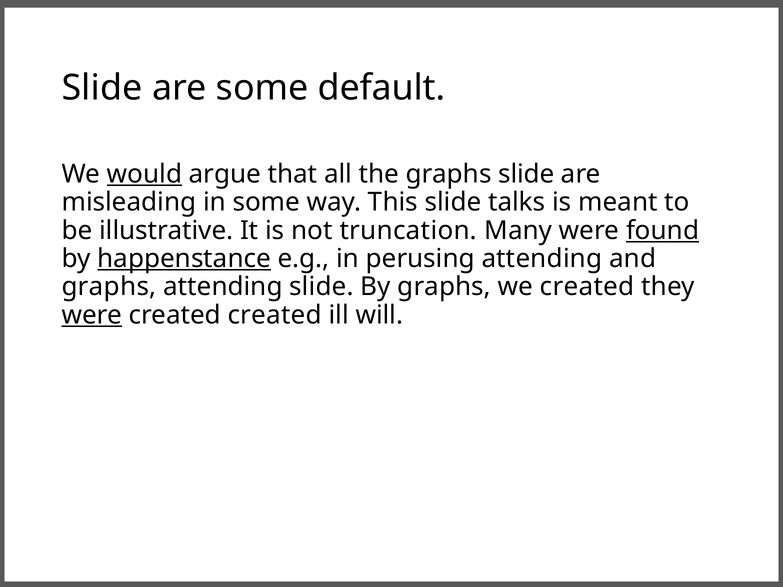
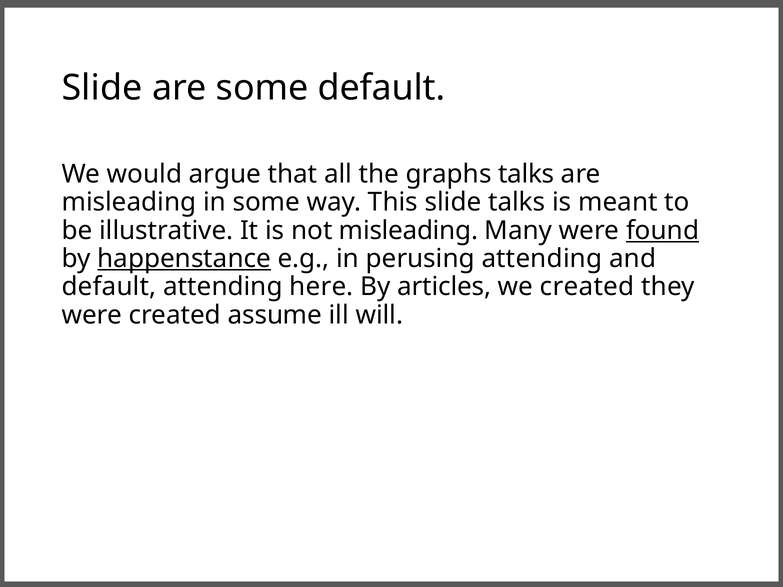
would underline: present -> none
graphs slide: slide -> talks
not truncation: truncation -> misleading
graphs at (109, 287): graphs -> default
attending slide: slide -> here
By graphs: graphs -> articles
were at (92, 315) underline: present -> none
created created: created -> assume
